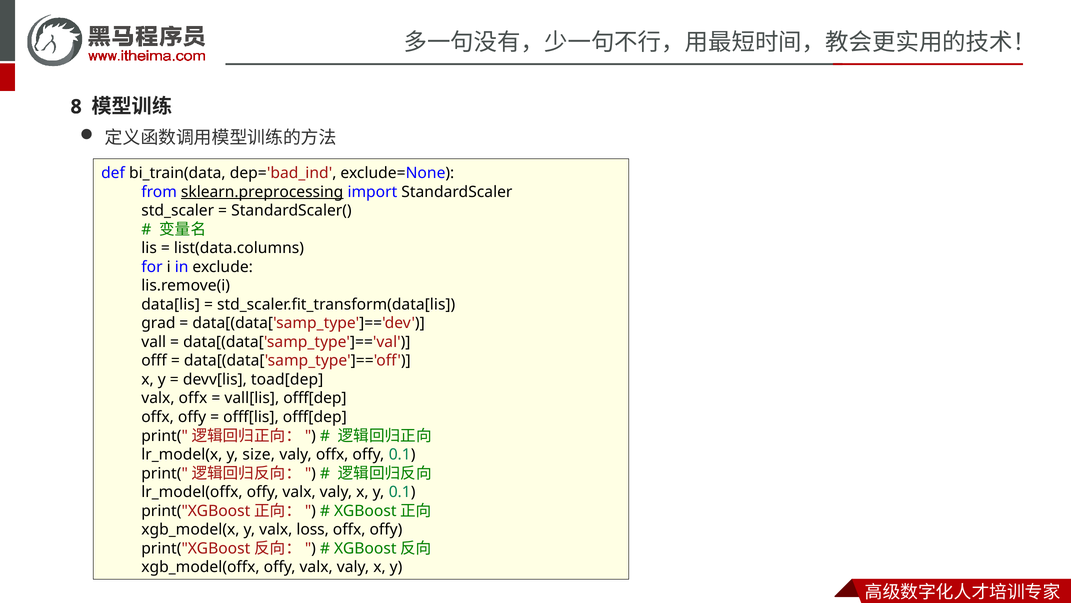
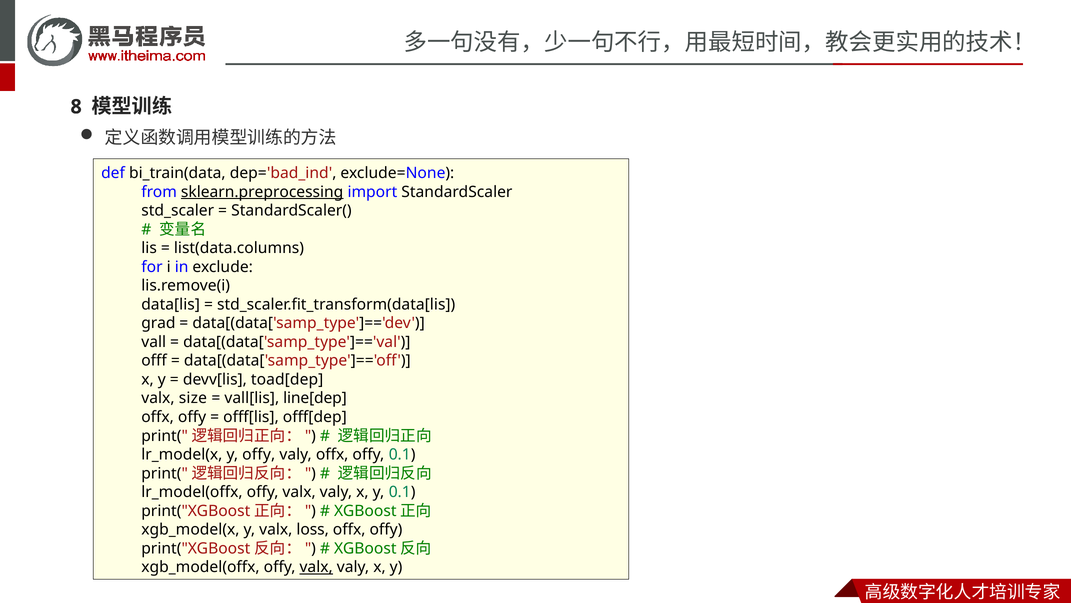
valx offx: offx -> size
vall[lis offf[dep: offf[dep -> line[dep
y size: size -> offy
valx at (316, 567) underline: none -> present
